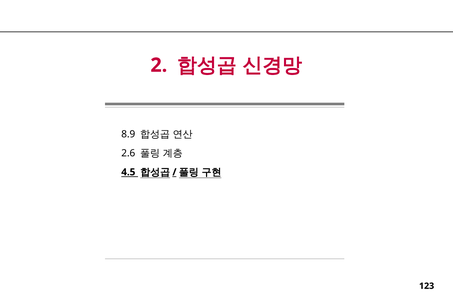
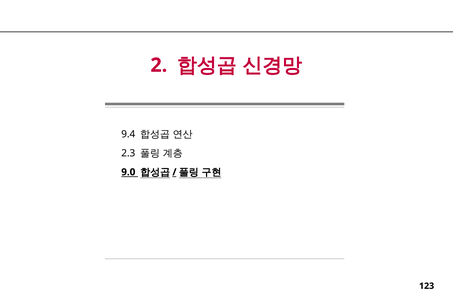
8.9: 8.9 -> 9.4
2.6: 2.6 -> 2.3
4.5: 4.5 -> 9.0
